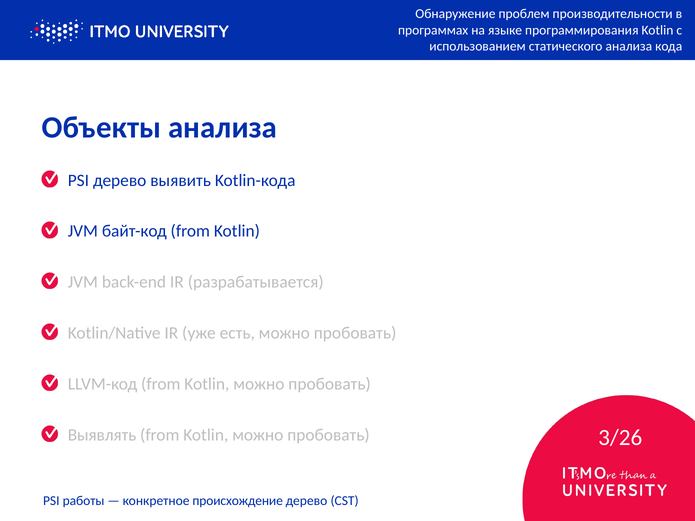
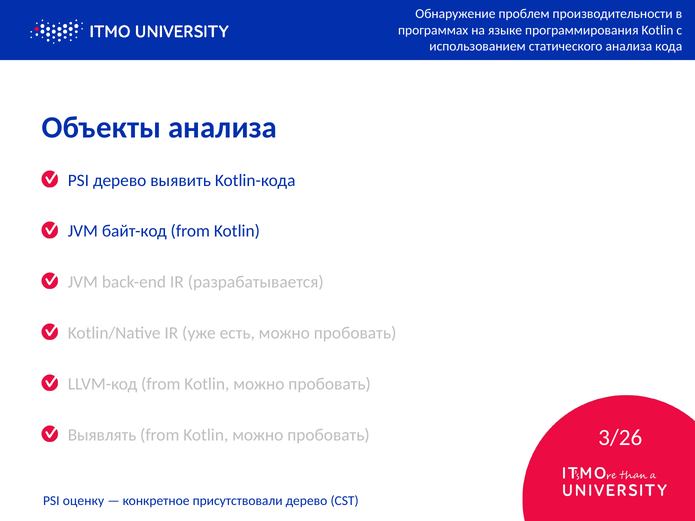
работы: работы -> оценку
происхождение: происхождение -> присутствовали
